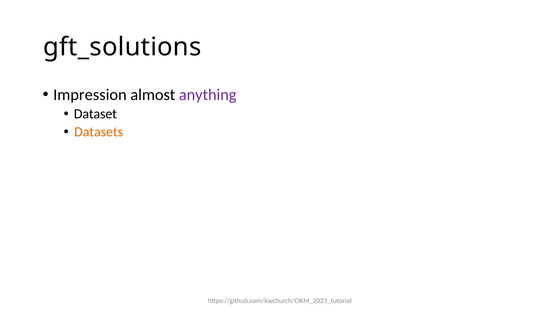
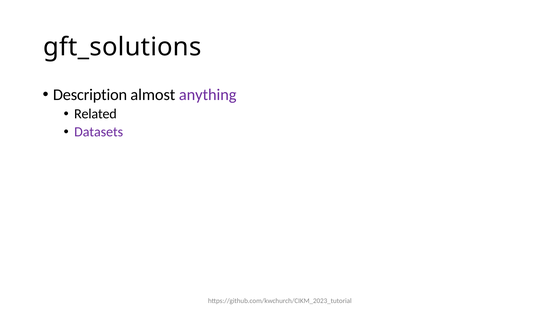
Impression: Impression -> Description
Dataset: Dataset -> Related
Datasets colour: orange -> purple
